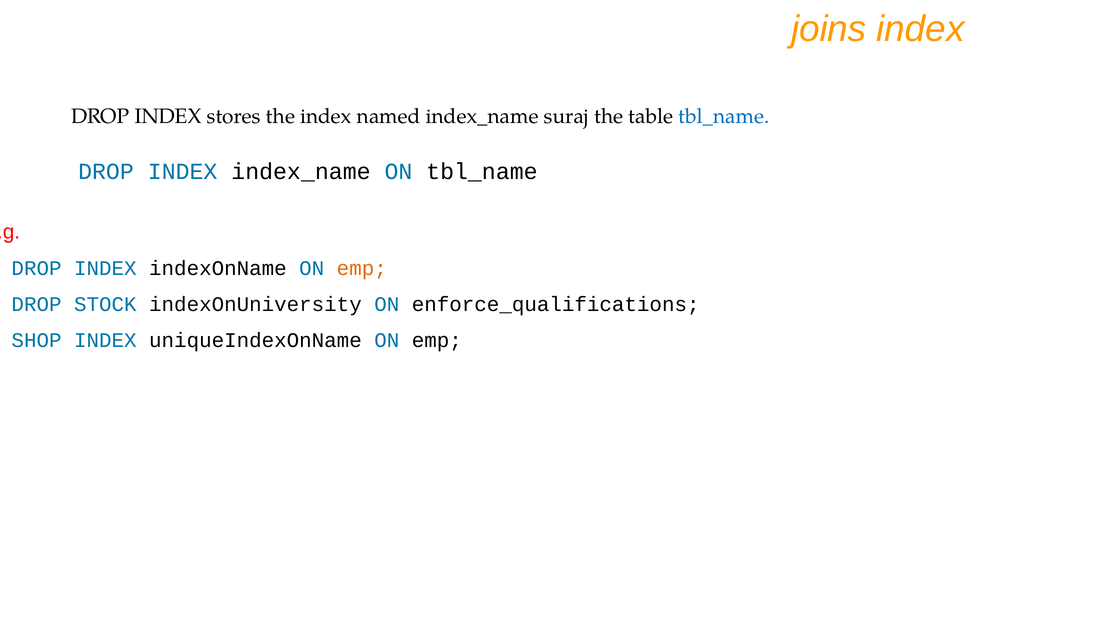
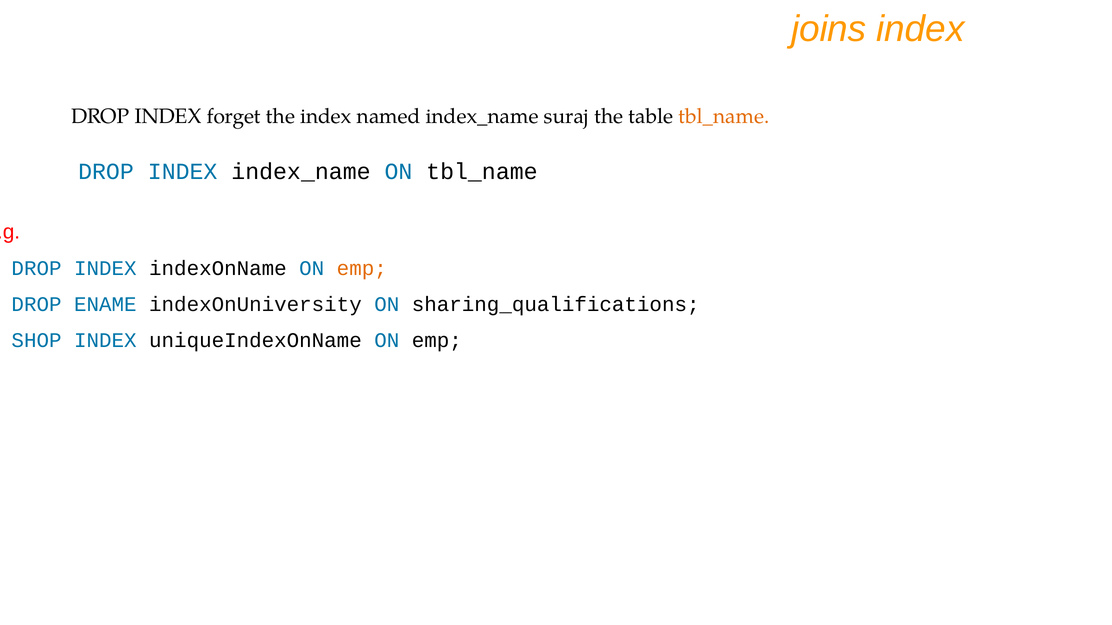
stores: stores -> forget
tbl_name at (724, 117) colour: blue -> orange
STOCK: STOCK -> ENAME
enforce_qualifications: enforce_qualifications -> sharing_qualifications
